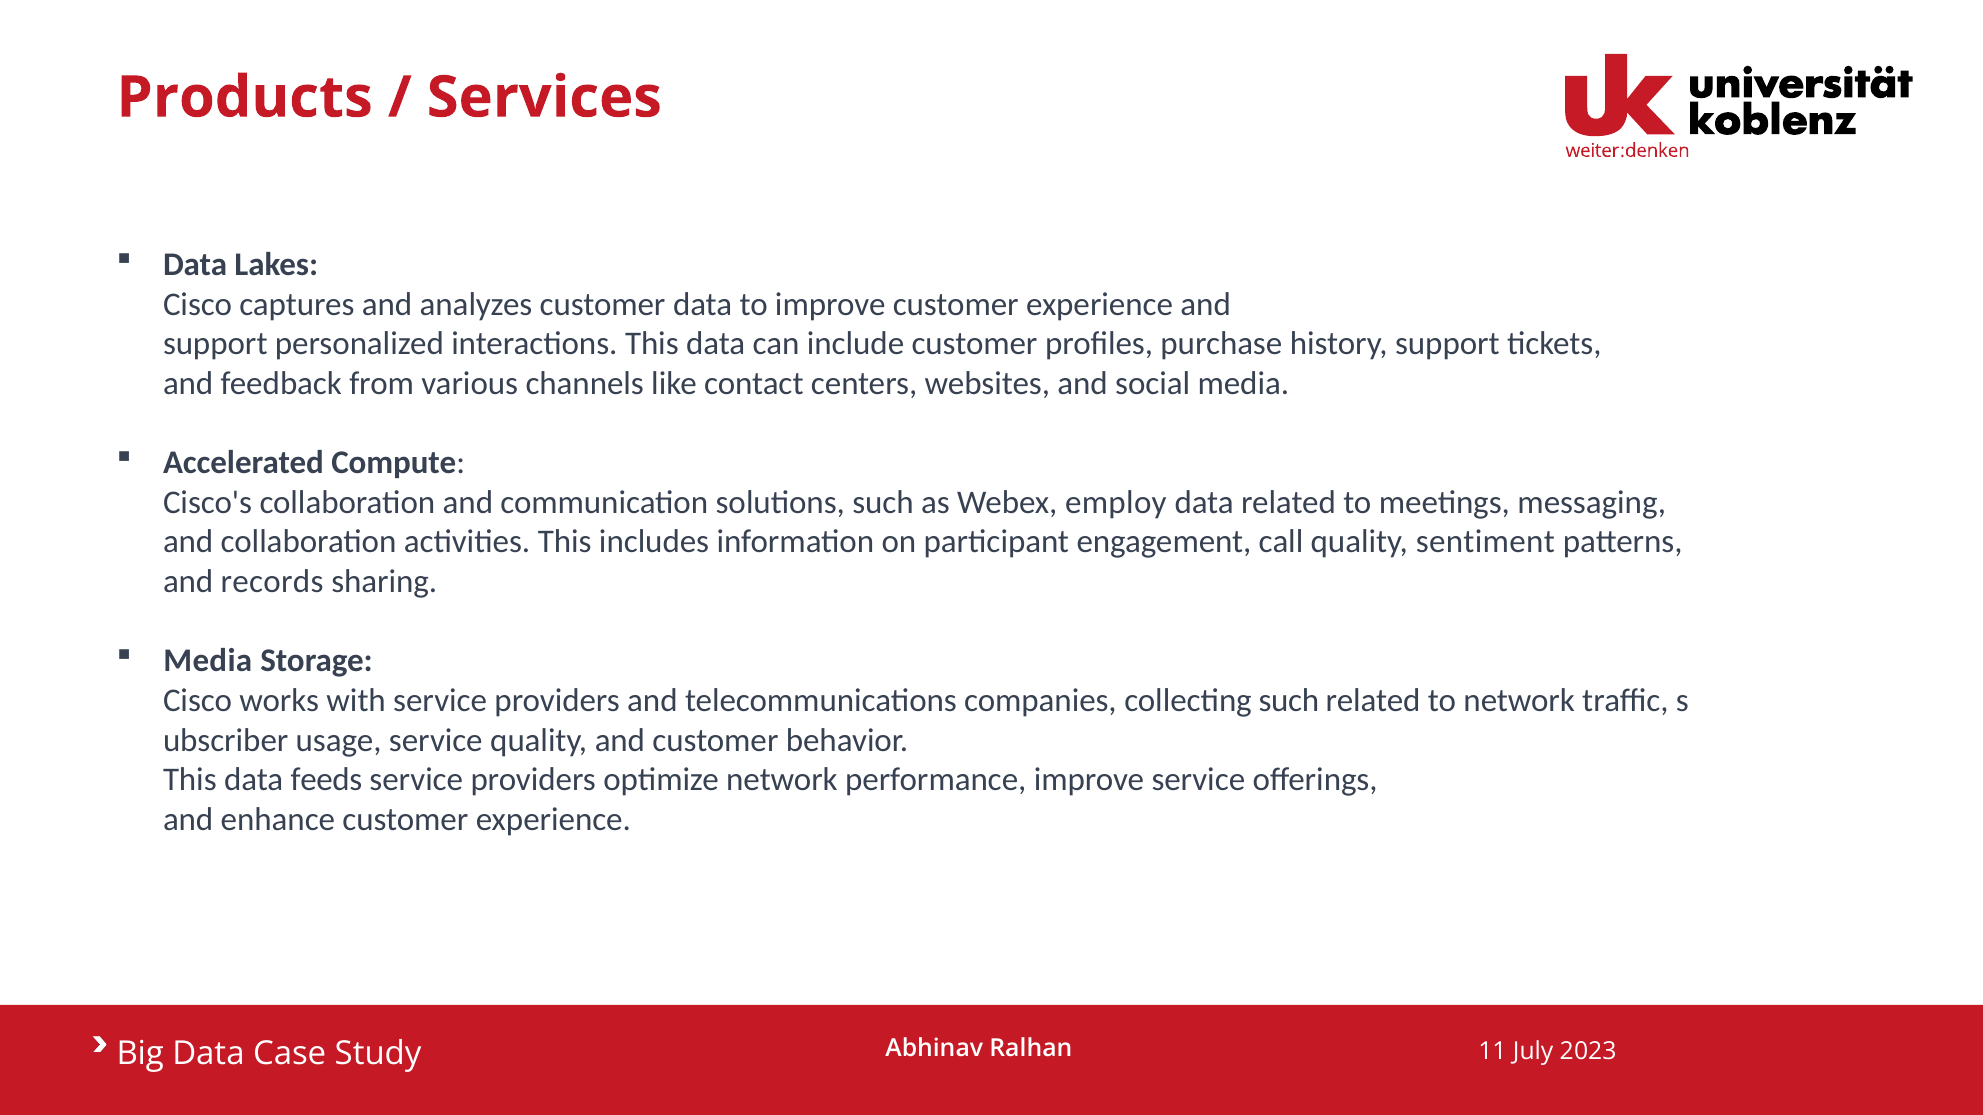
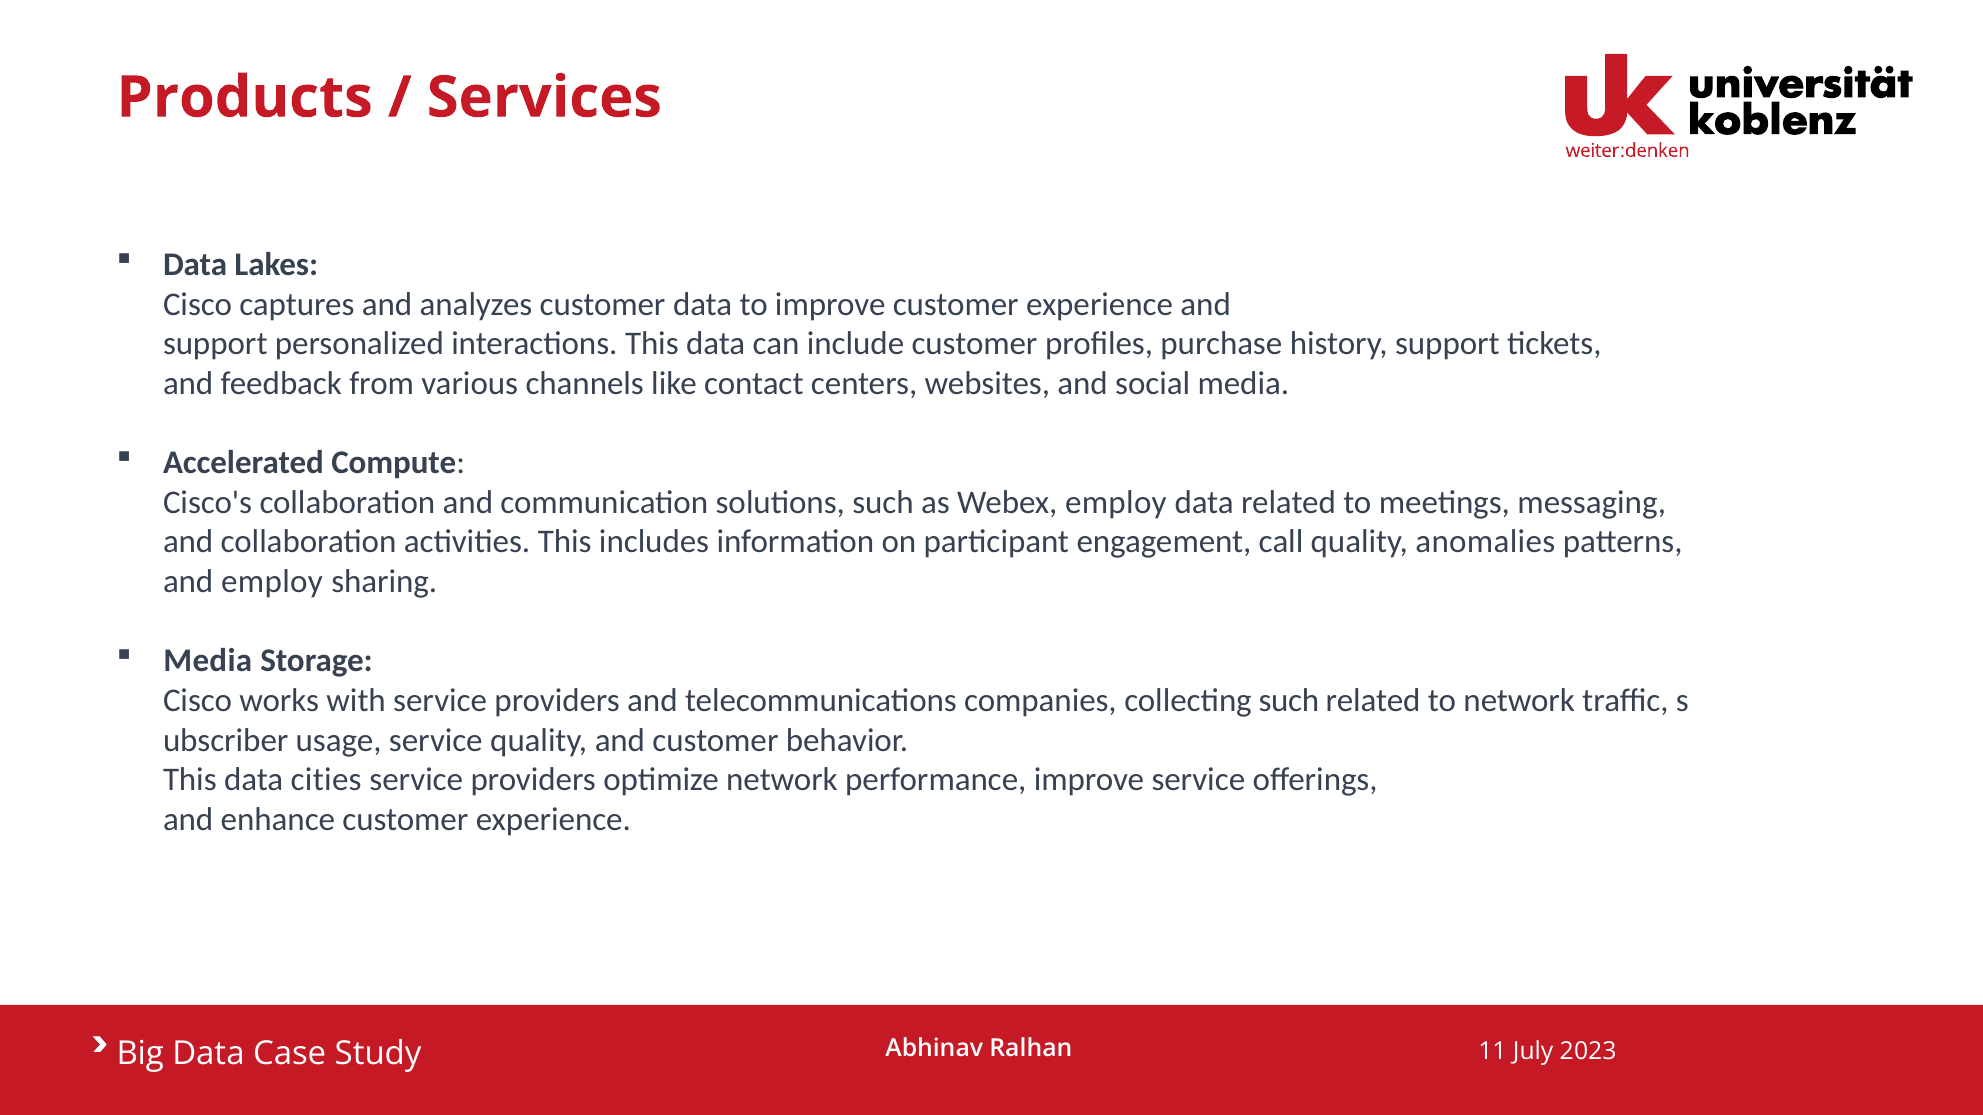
sentiment: sentiment -> anomalies
and records: records -> employ
feeds: feeds -> cities
